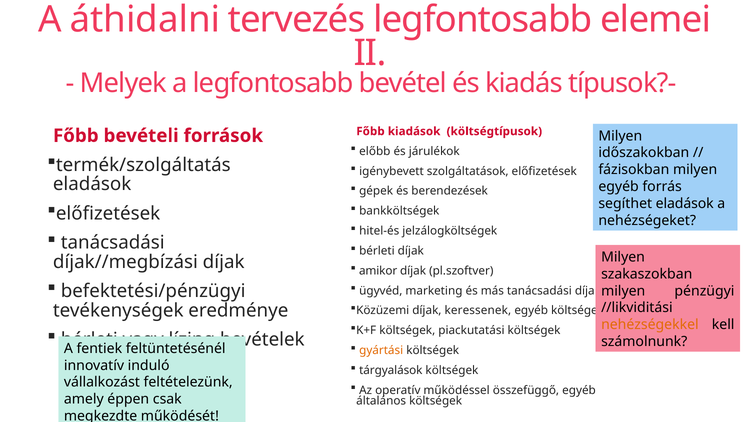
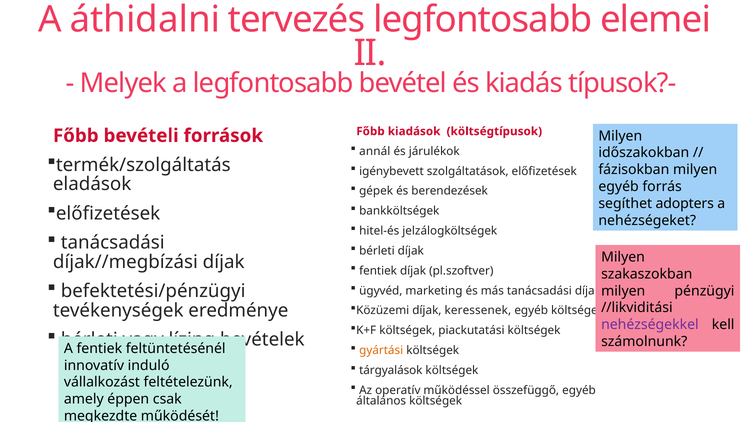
előbb: előbb -> annál
segíthet eladások: eladások -> adopters
amikor at (378, 271): amikor -> fentiek
nehézségekkel colour: orange -> purple
